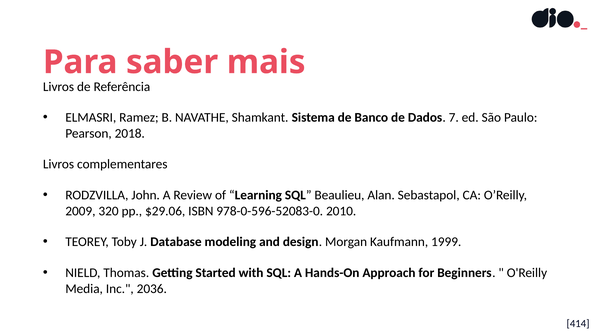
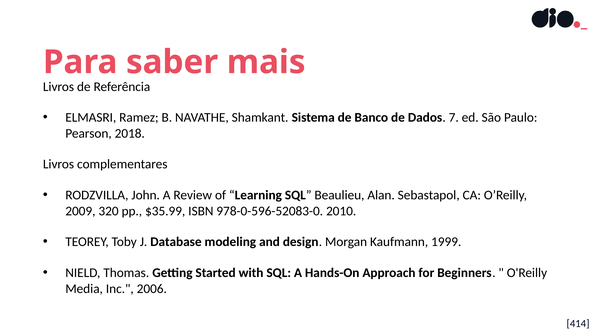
$29.06: $29.06 -> $35.99
2036: 2036 -> 2006
